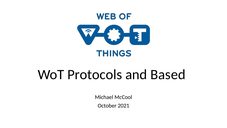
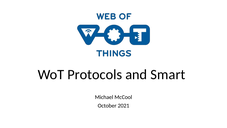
Based: Based -> Smart
